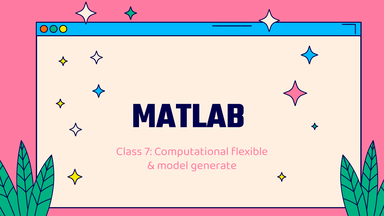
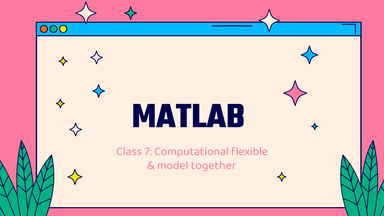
generate: generate -> together
